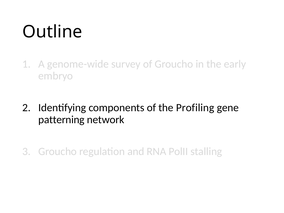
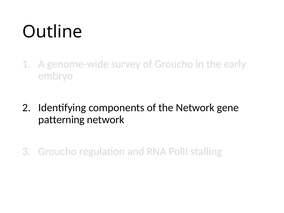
the Profiling: Profiling -> Network
